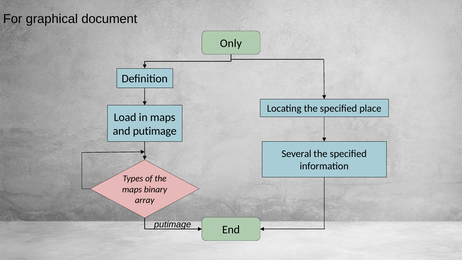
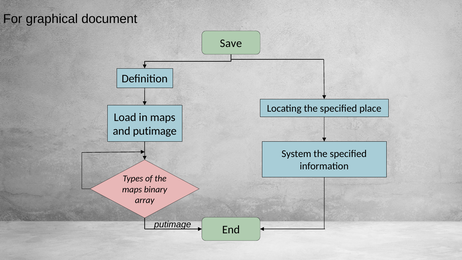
Only: Only -> Save
Several: Several -> System
